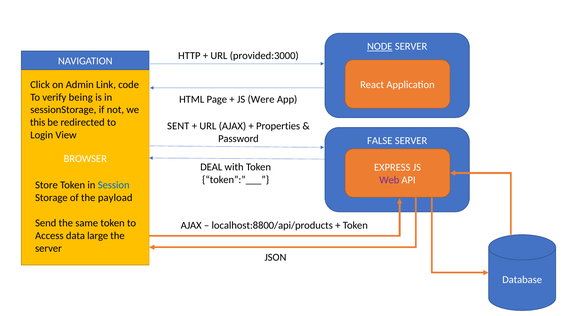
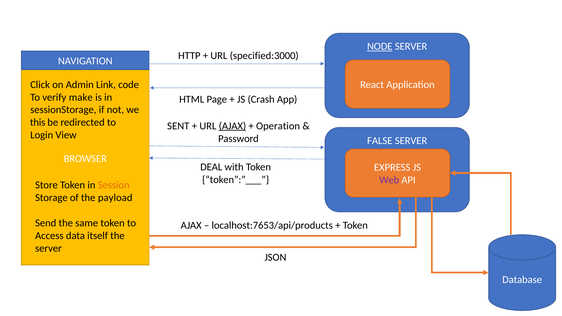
provided:3000: provided:3000 -> specified:3000
being: being -> make
Were: Were -> Crash
AJAX at (232, 126) underline: none -> present
Properties: Properties -> Operation
Session colour: blue -> orange
localhost:8800/api/products: localhost:8800/api/products -> localhost:7653/api/products
large: large -> itself
